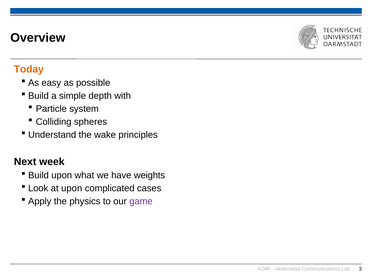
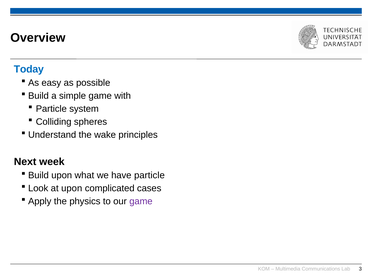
Today colour: orange -> blue
simple depth: depth -> game
have weights: weights -> particle
